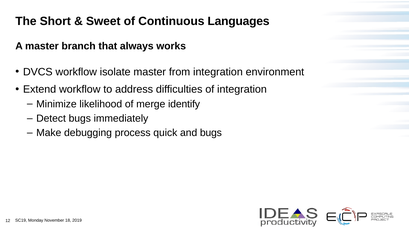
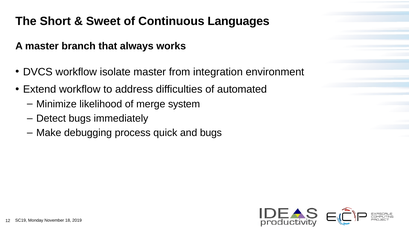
of integration: integration -> automated
identify: identify -> system
